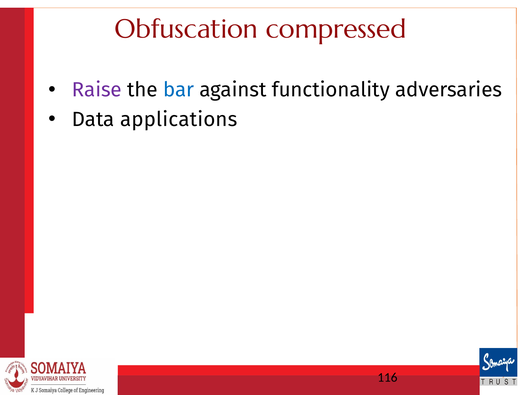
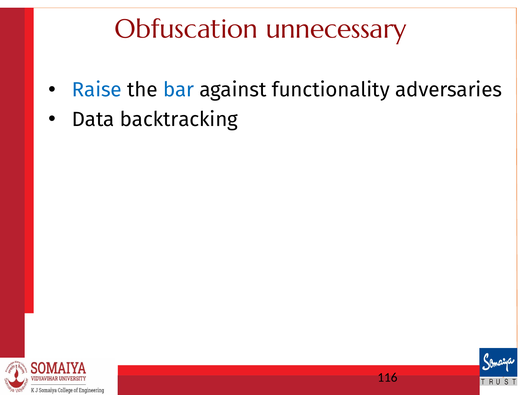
compressed: compressed -> unnecessary
Raise colour: purple -> blue
applications: applications -> backtracking
